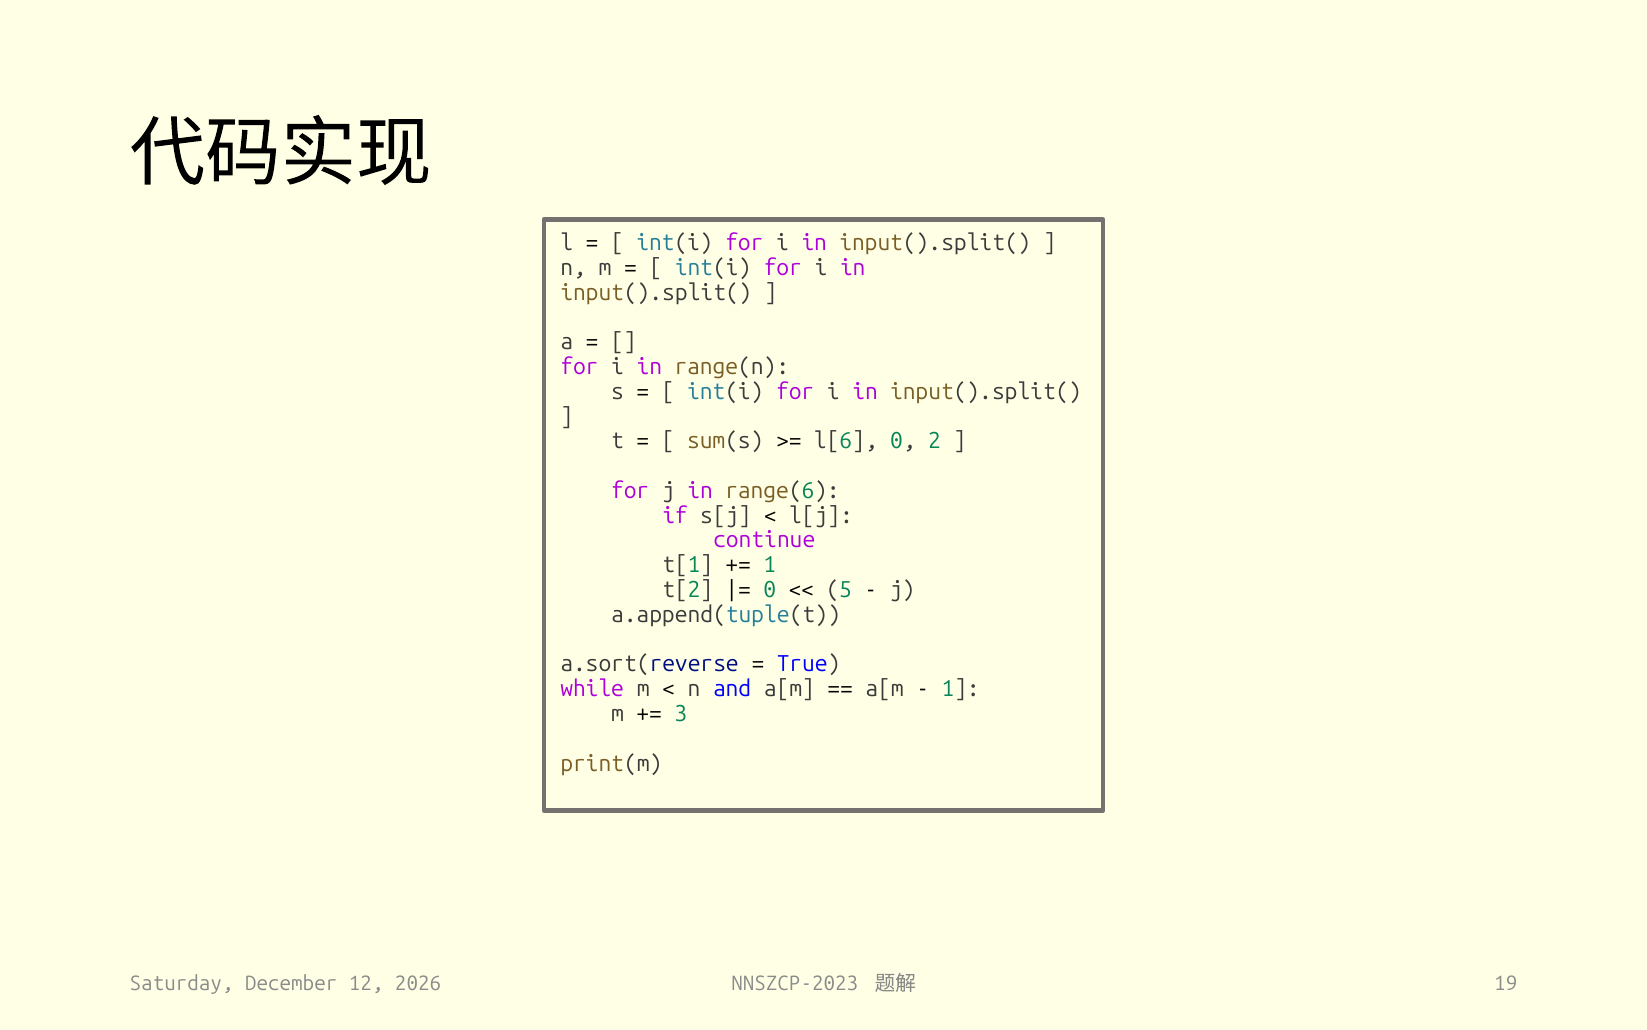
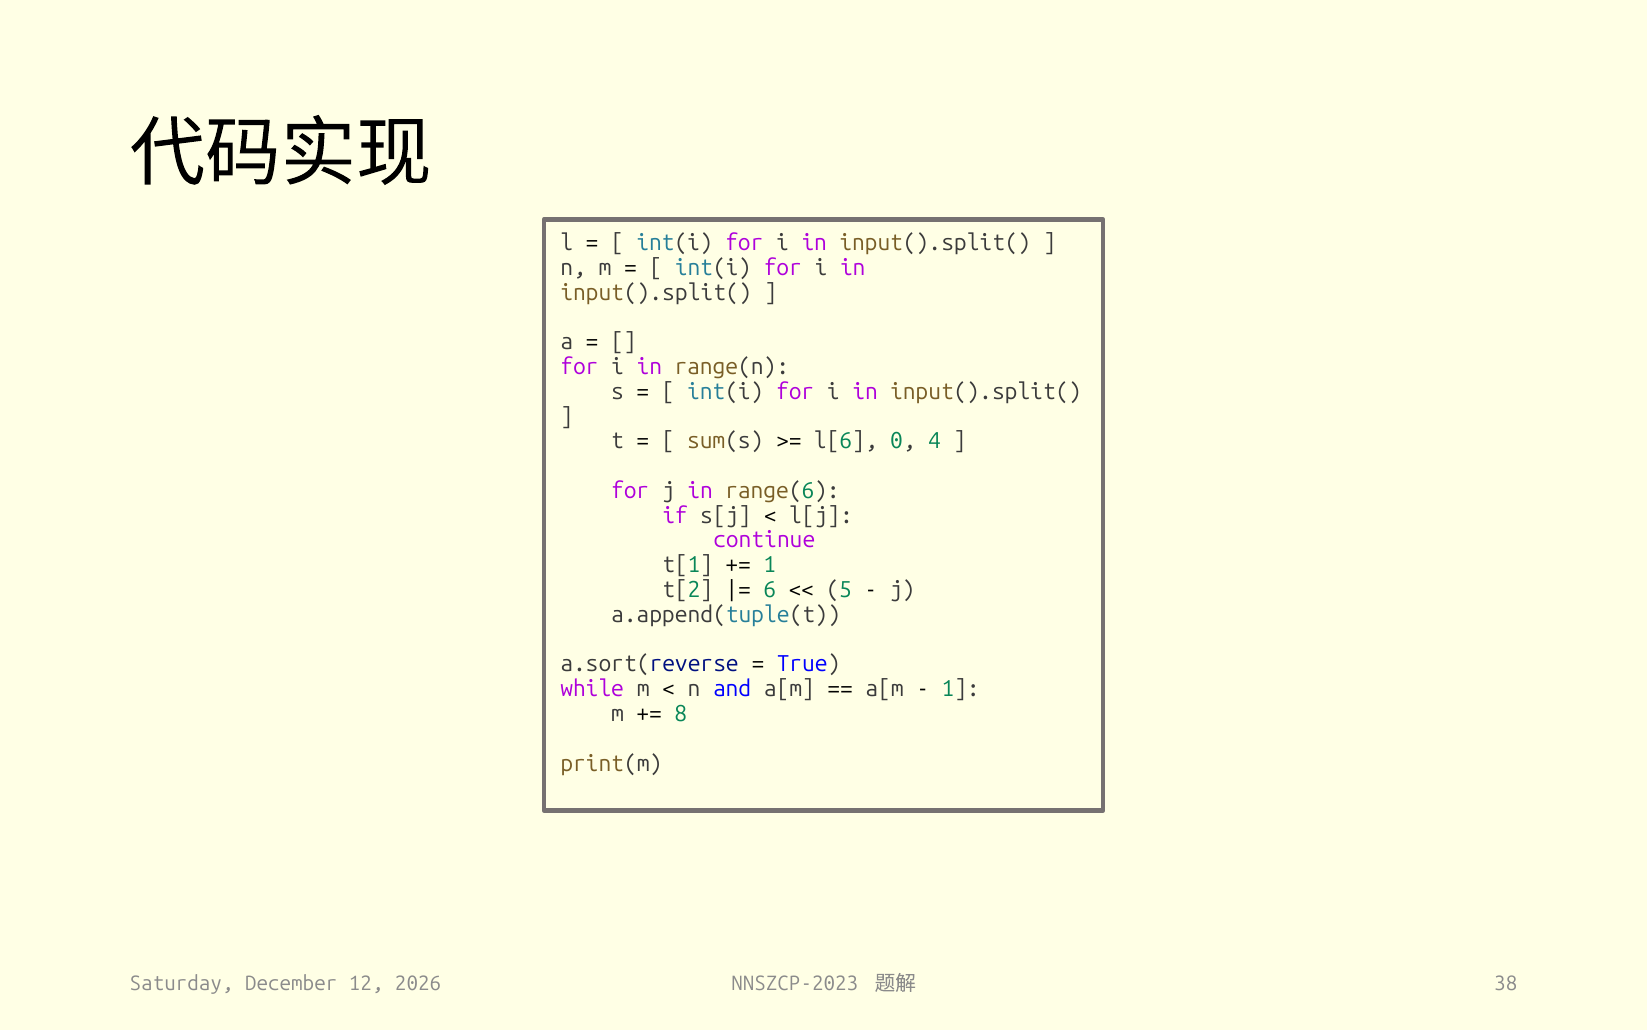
2: 2 -> 4
0 at (770, 590): 0 -> 6
3: 3 -> 8
19: 19 -> 38
